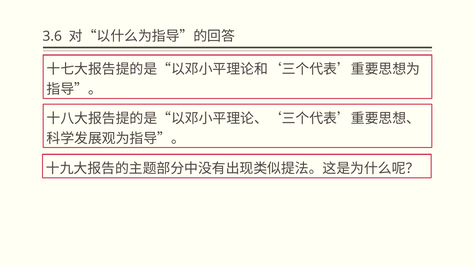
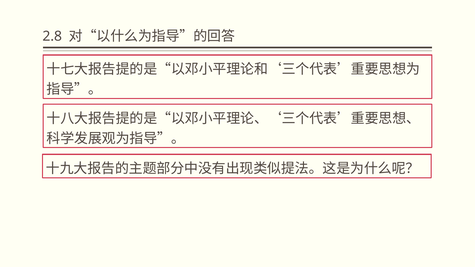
3.6: 3.6 -> 2.8
